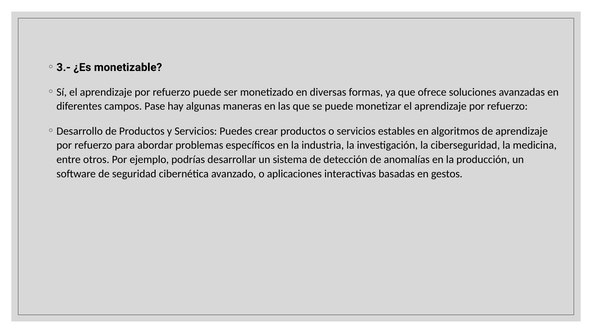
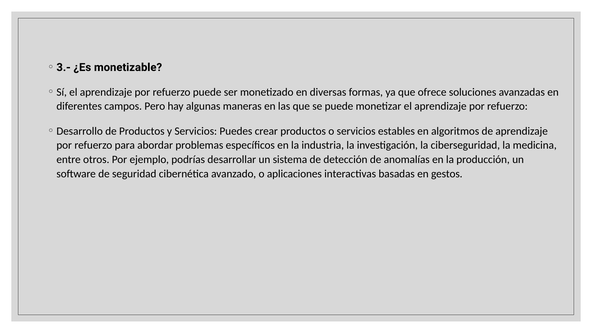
Pase: Pase -> Pero
